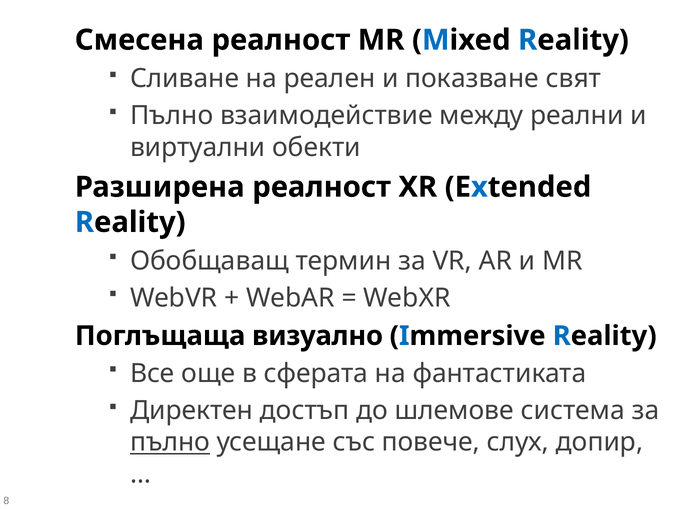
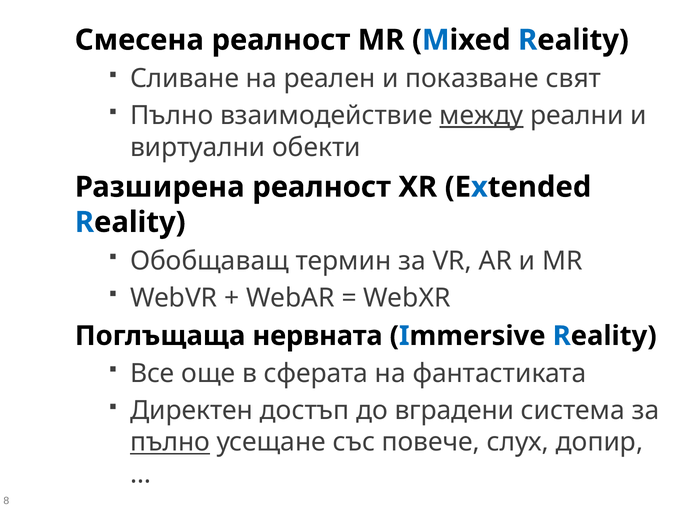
между underline: none -> present
визуално: визуално -> нервната
шлемове: шлемове -> вградени
